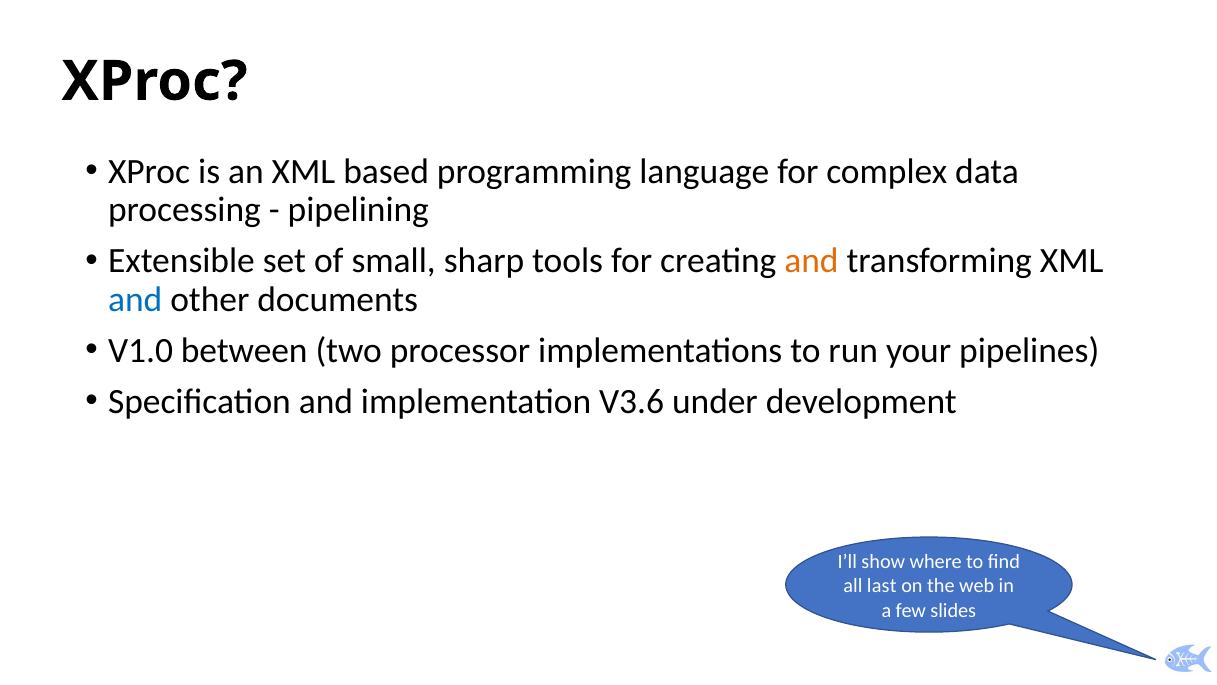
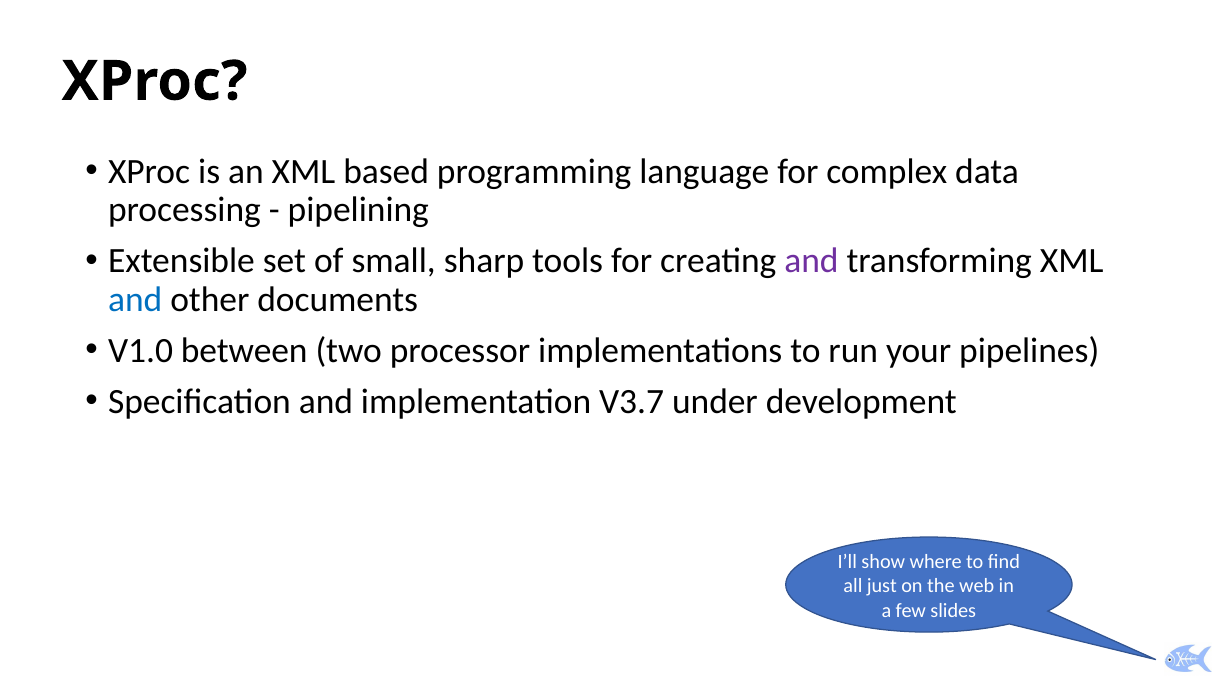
and at (812, 261) colour: orange -> purple
V3.6: V3.6 -> V3.7
last: last -> just
